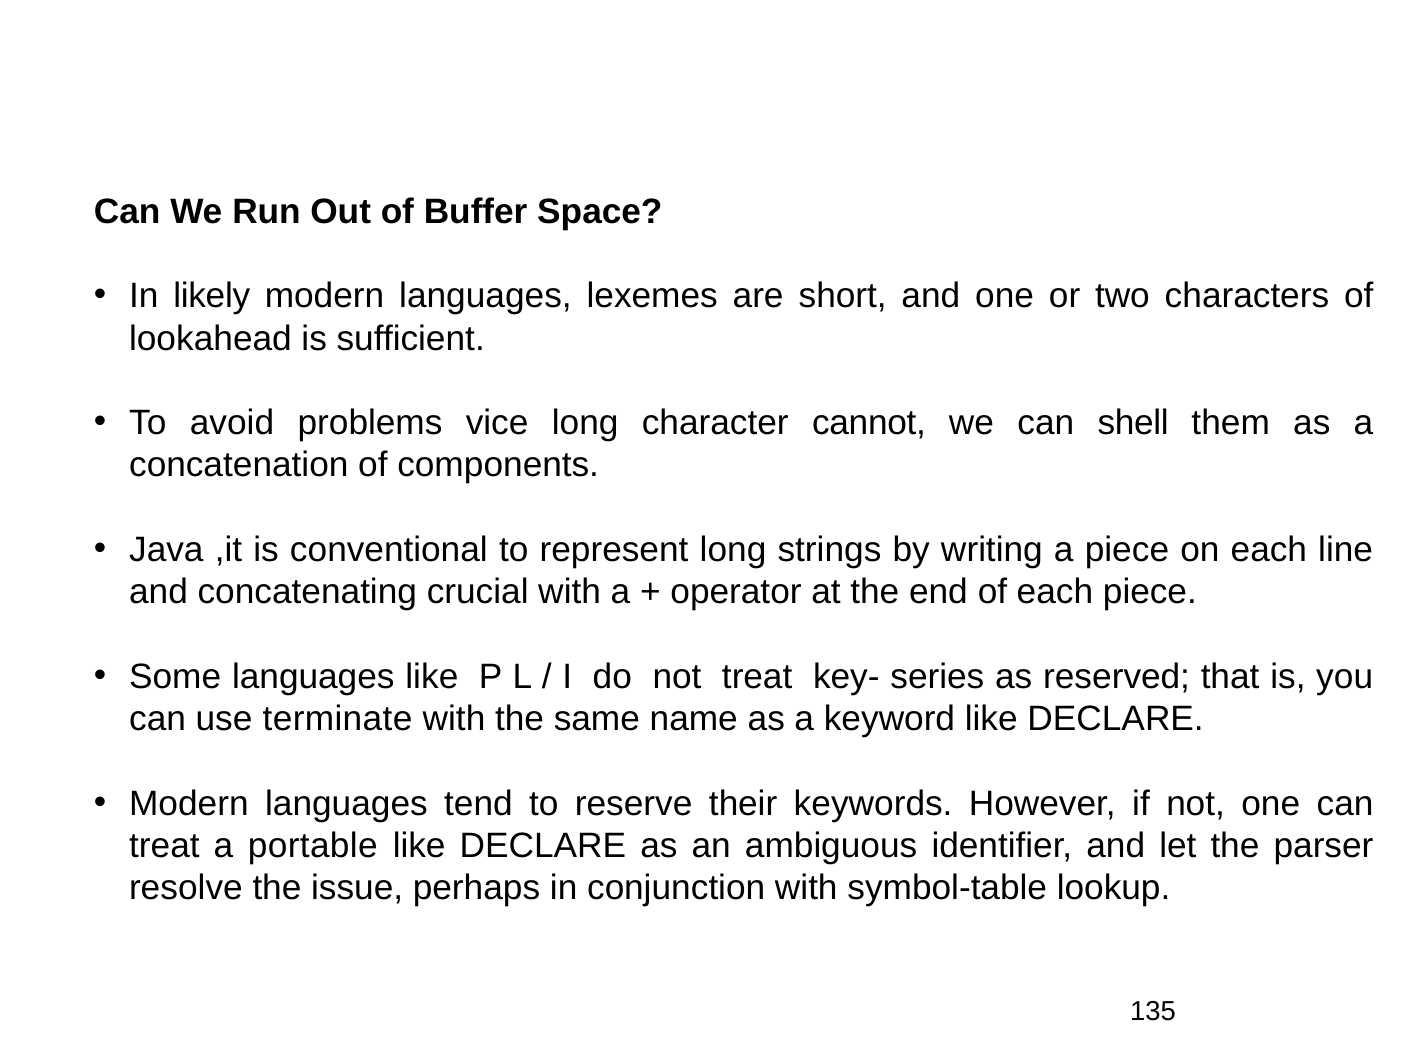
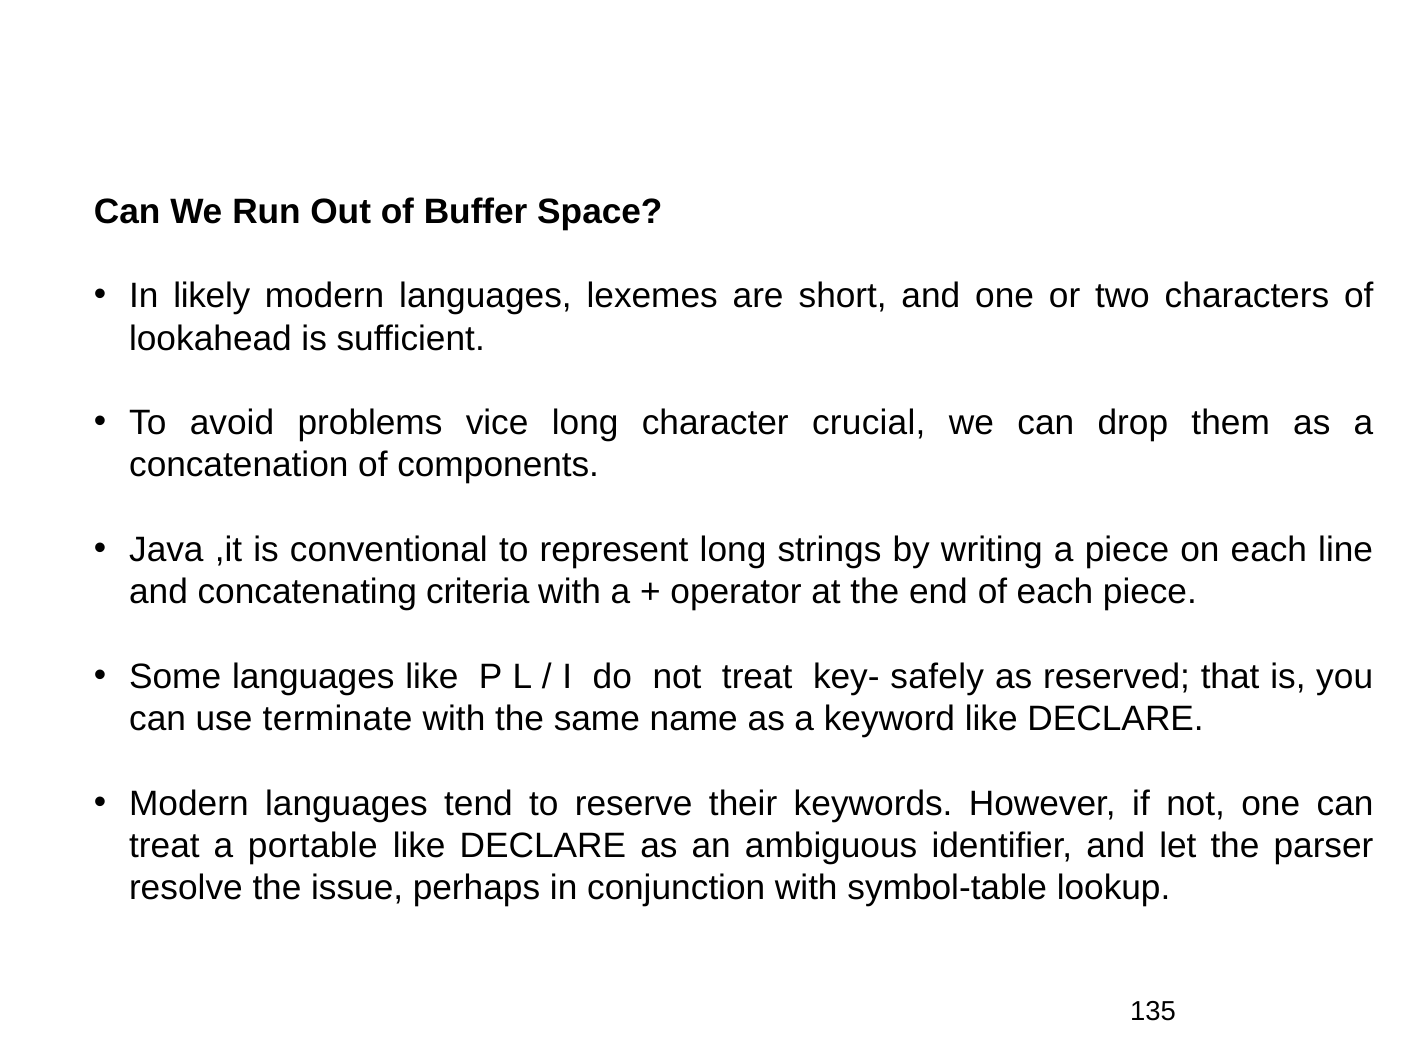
cannot: cannot -> crucial
shell: shell -> drop
crucial: crucial -> criteria
series: series -> safely
